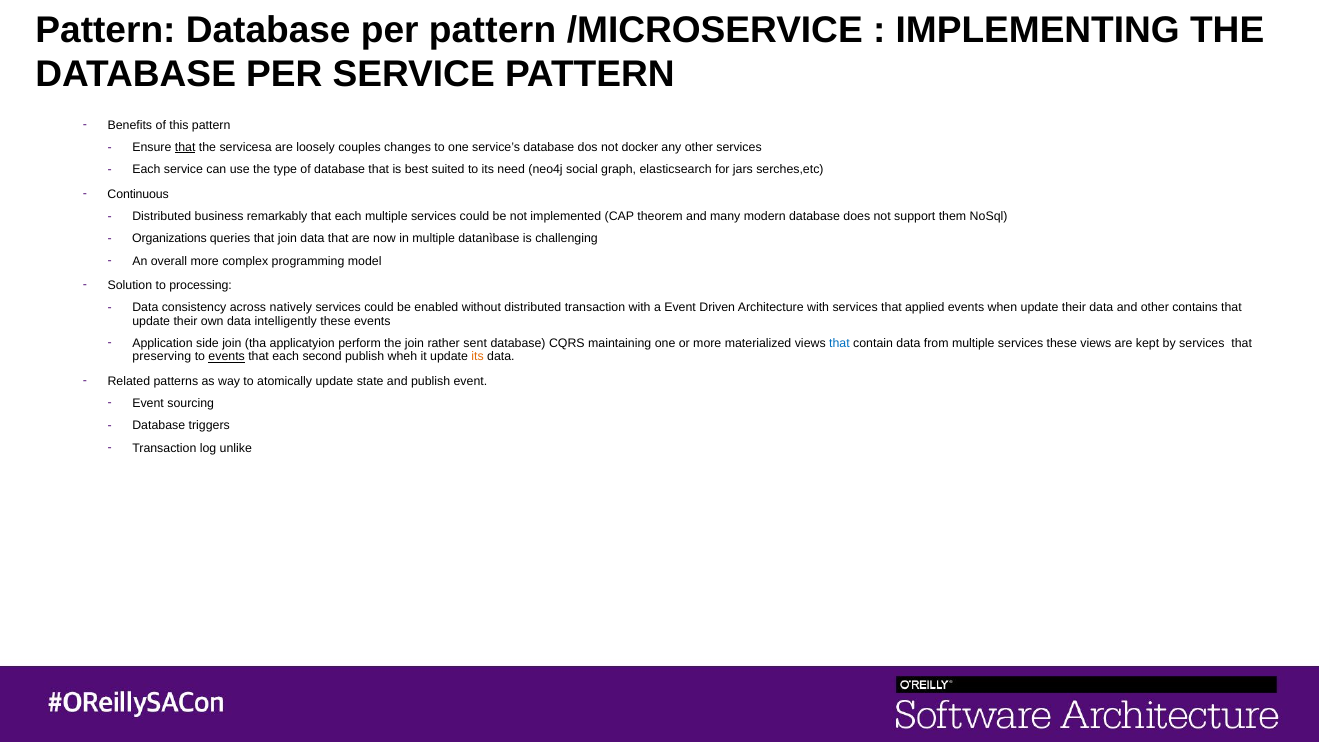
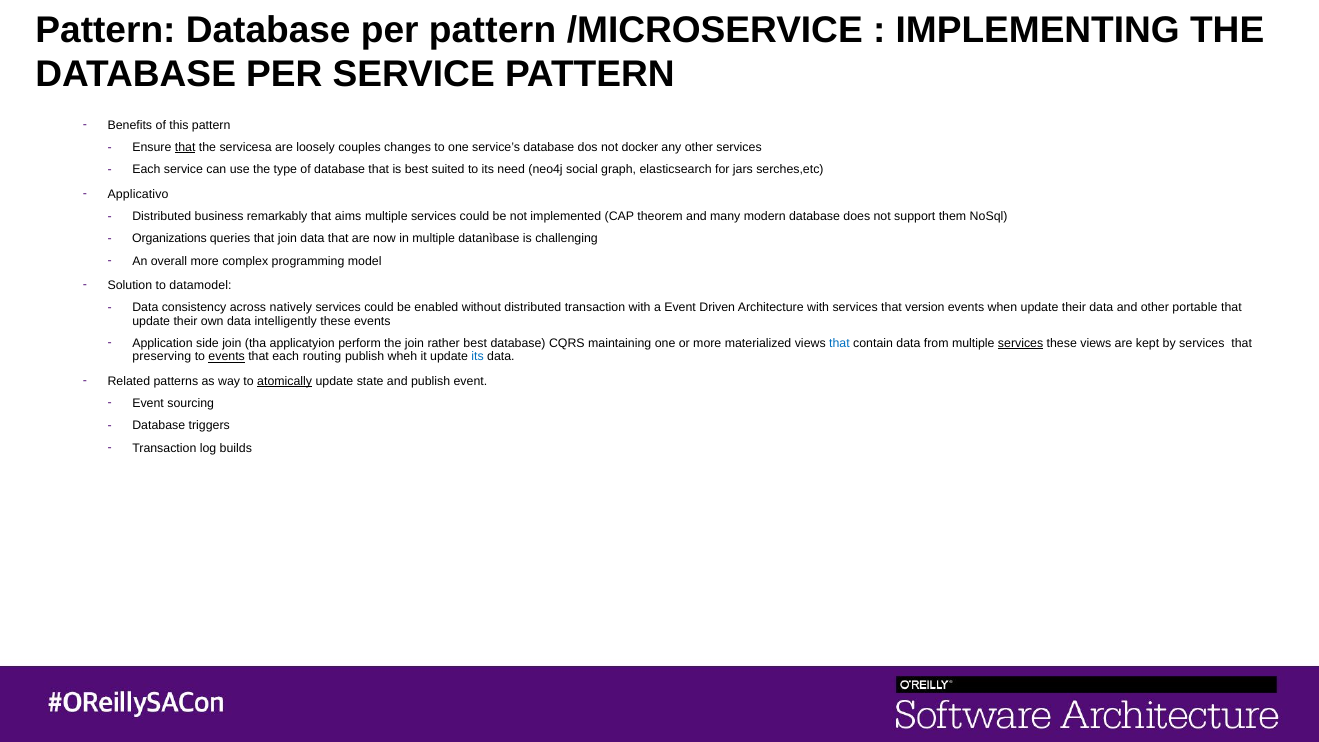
Continuous: Continuous -> Applicativo
each at (348, 216): each -> aims
processing: processing -> datamodel
applied: applied -> version
contains: contains -> portable
rather sent: sent -> best
services at (1021, 343) underline: none -> present
second: second -> routing
its at (478, 357) colour: orange -> blue
atomically underline: none -> present
unlike: unlike -> builds
